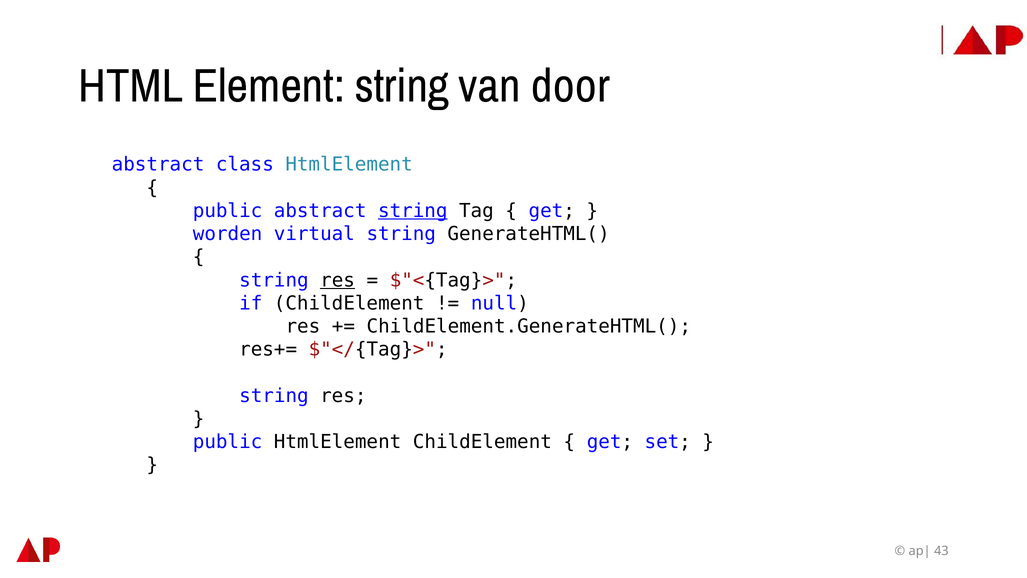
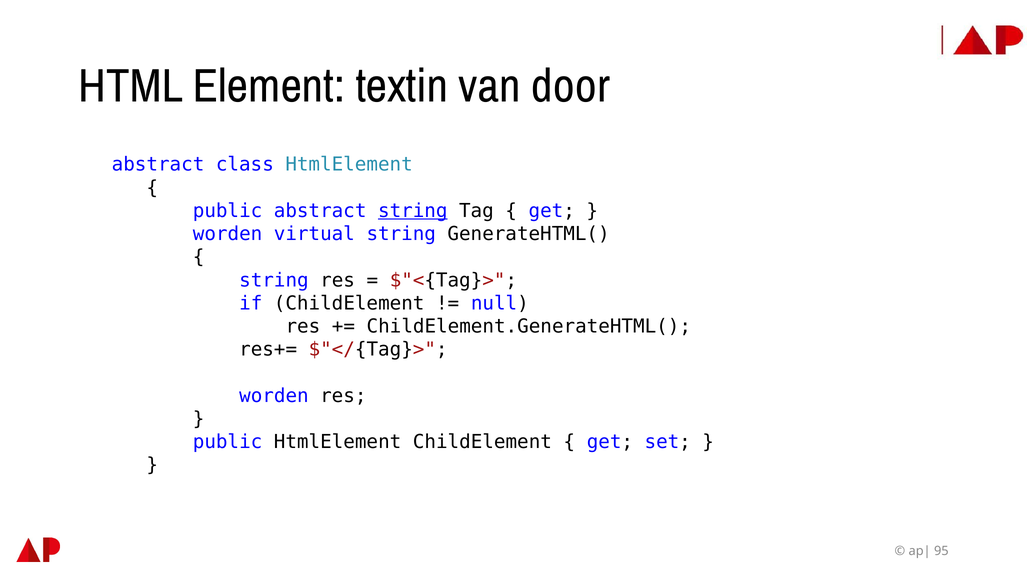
Element string: string -> textin
res at (338, 280) underline: present -> none
string at (274, 396): string -> worden
43: 43 -> 95
